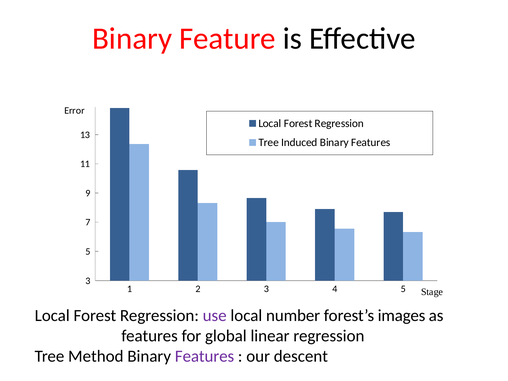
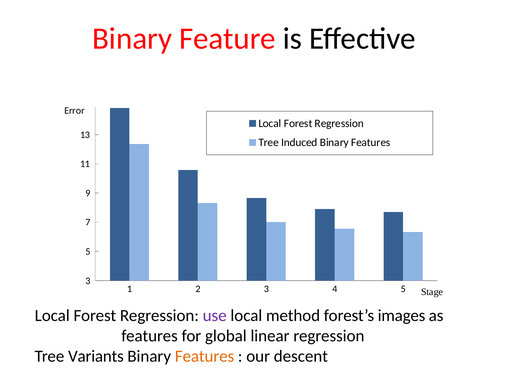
number: number -> method
Method: Method -> Variants
Features at (205, 356) colour: purple -> orange
